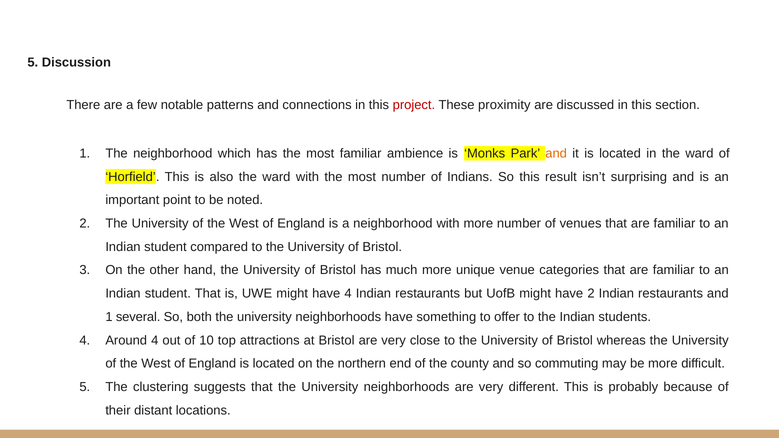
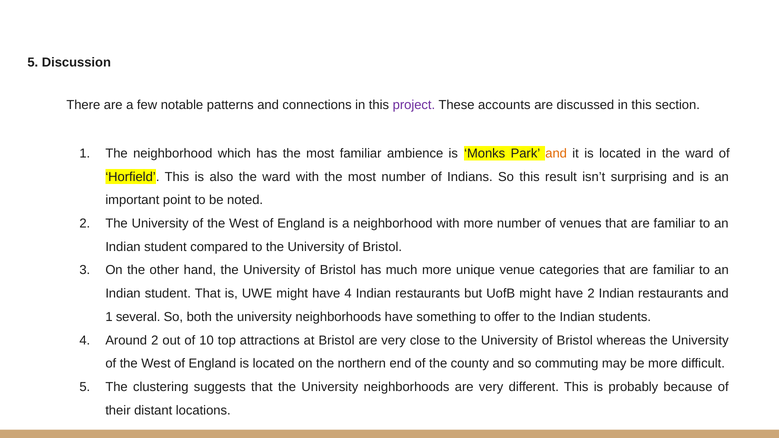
project colour: red -> purple
proximity: proximity -> accounts
Around 4: 4 -> 2
